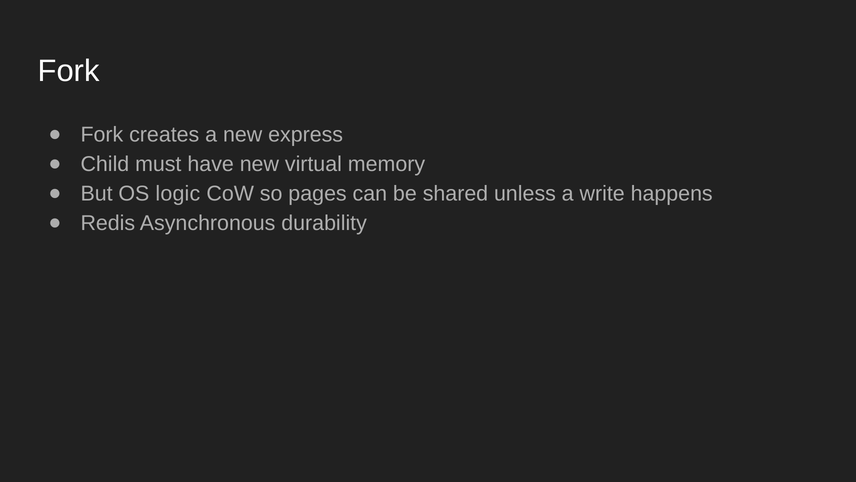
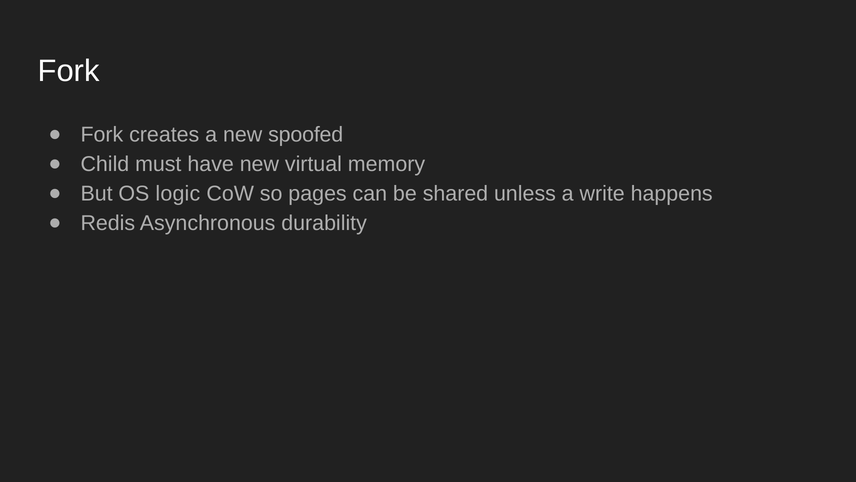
express: express -> spoofed
